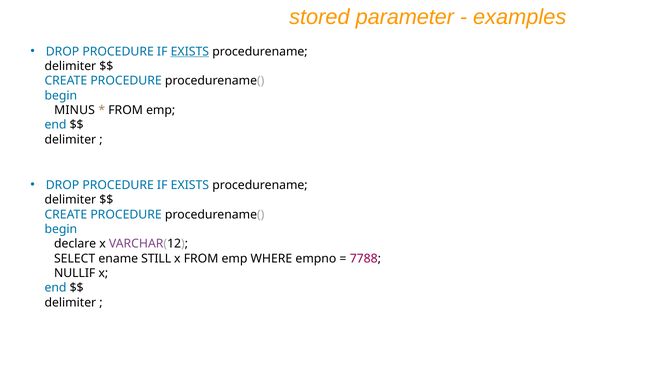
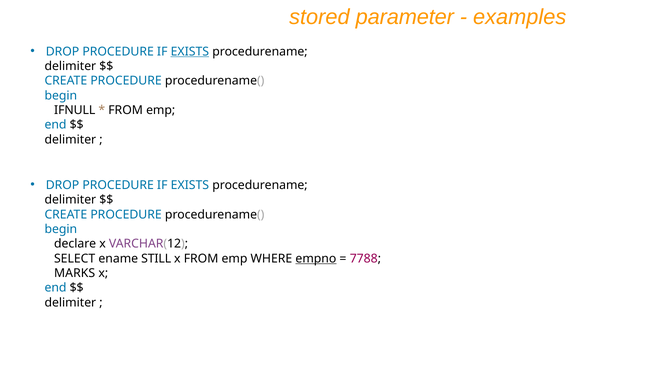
MINUS: MINUS -> IFNULL
empno underline: none -> present
NULLIF: NULLIF -> MARKS
